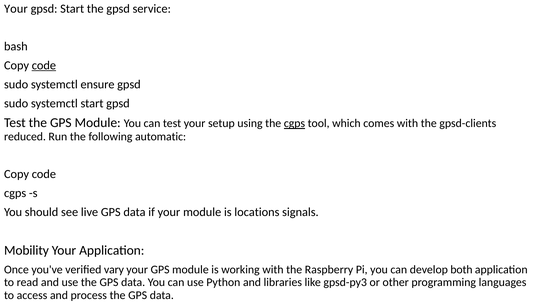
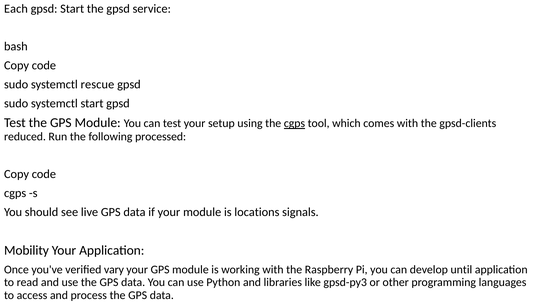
Your at (16, 9): Your -> Each
code at (44, 65) underline: present -> none
ensure: ensure -> rescue
automatic: automatic -> processed
both: both -> until
